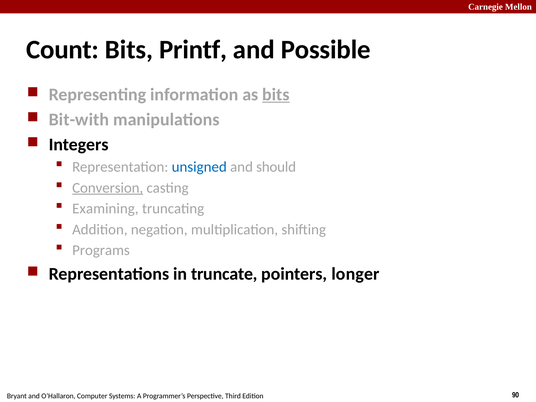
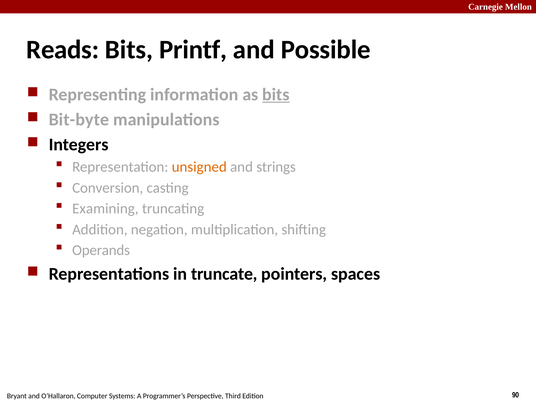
Count: Count -> Reads
Bit-with: Bit-with -> Bit-byte
unsigned colour: blue -> orange
should: should -> strings
Conversion underline: present -> none
Programs: Programs -> Operands
longer: longer -> spaces
